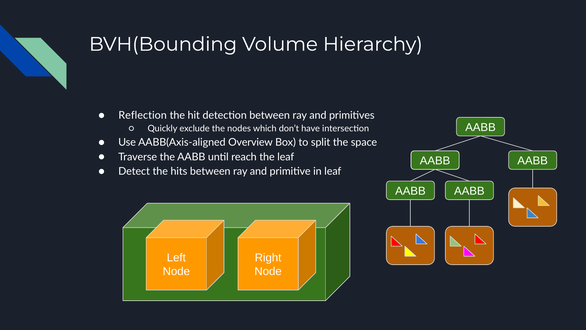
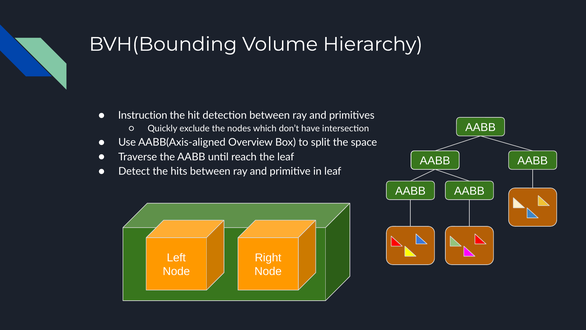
Reflection: Reflection -> Instruction
